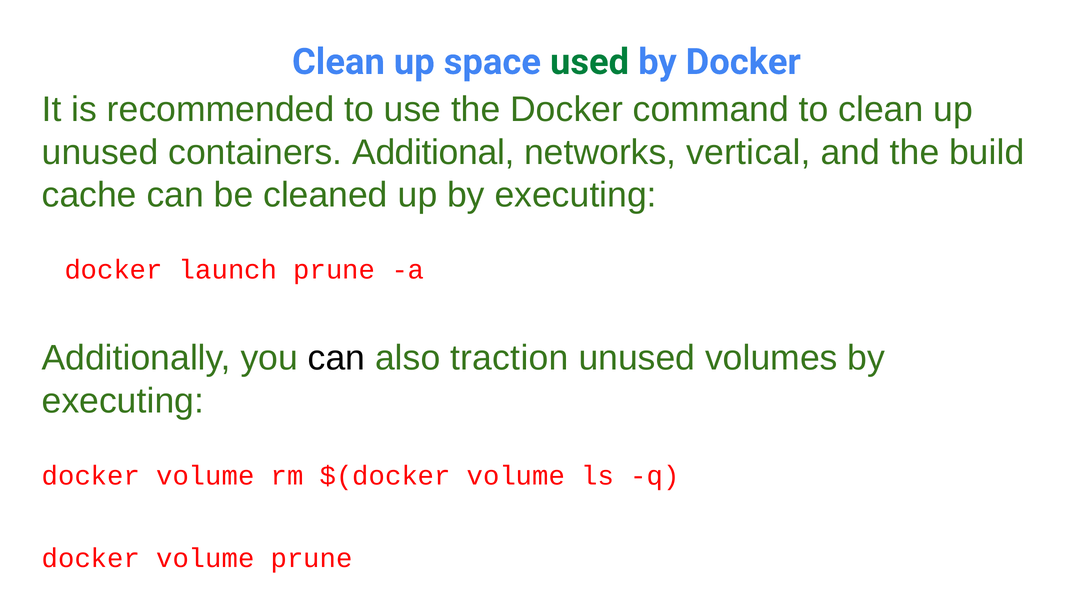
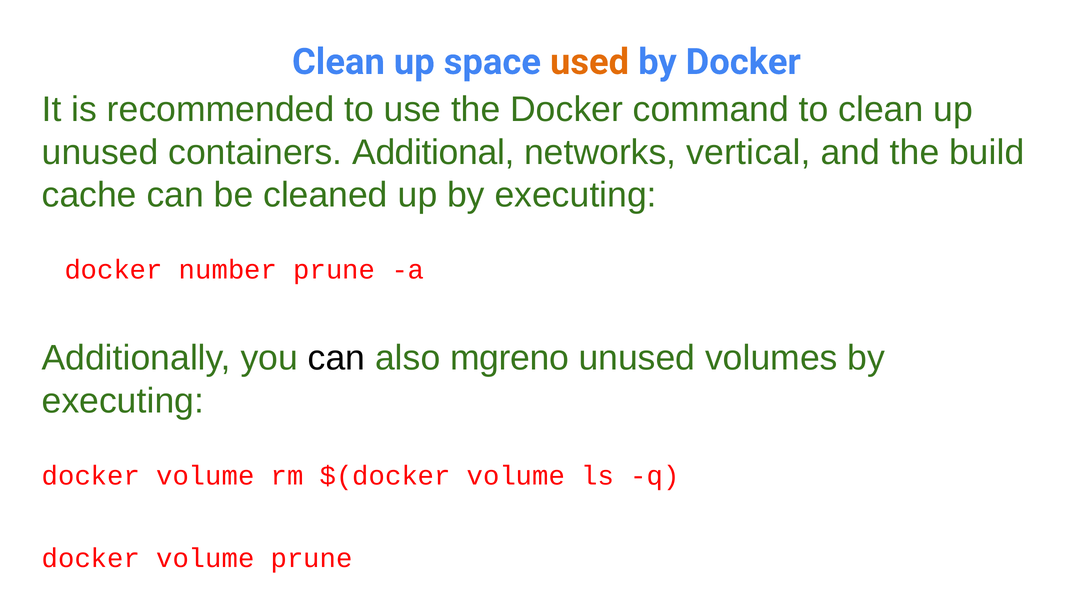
used colour: green -> orange
launch: launch -> number
traction: traction -> mgreno
